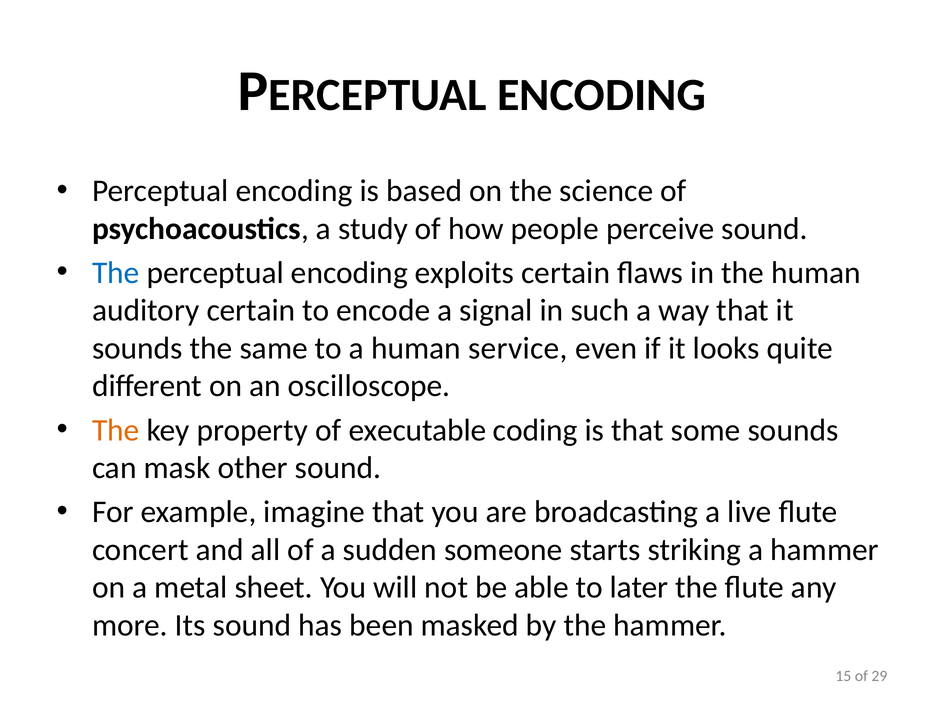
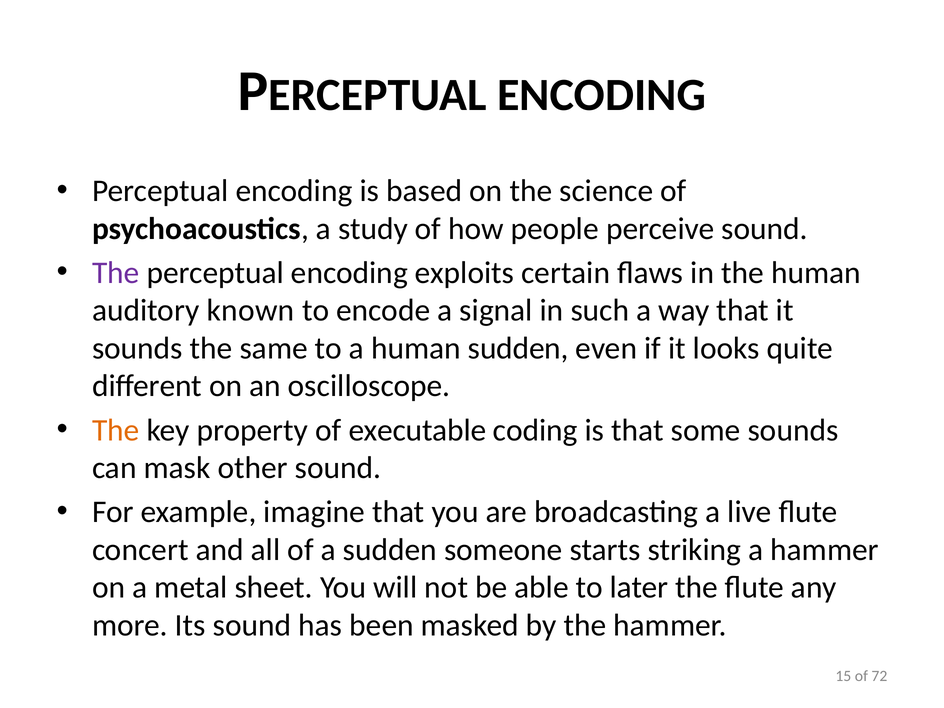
The at (116, 273) colour: blue -> purple
auditory certain: certain -> known
human service: service -> sudden
29: 29 -> 72
